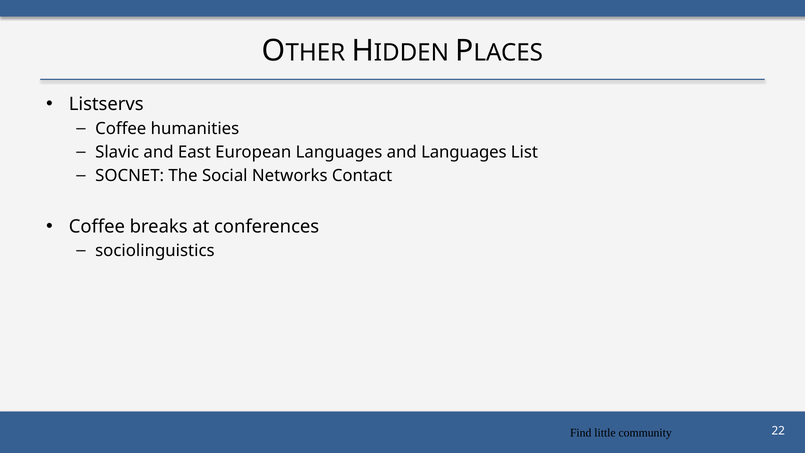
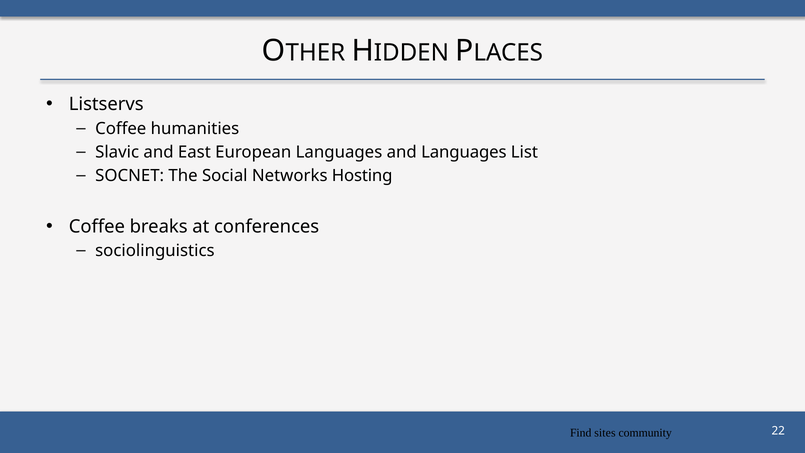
Contact: Contact -> Hosting
little: little -> sites
